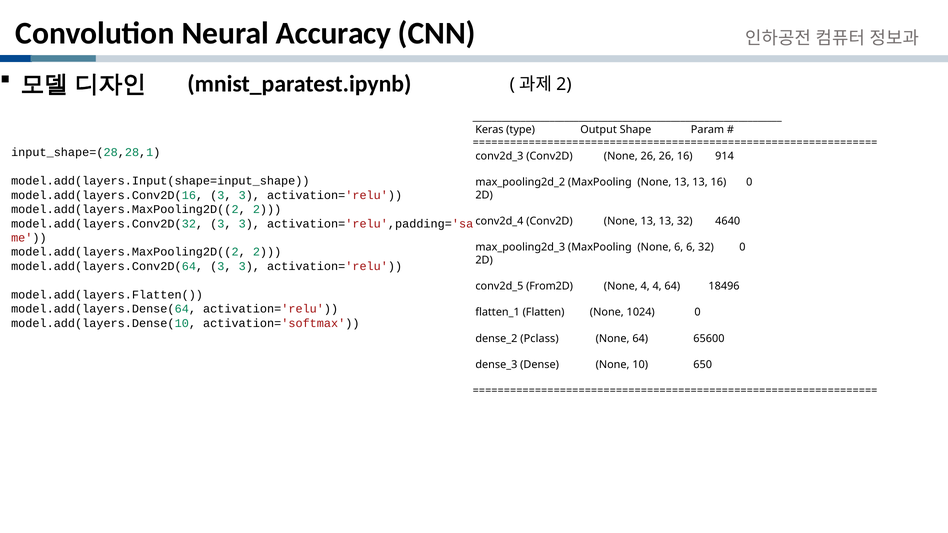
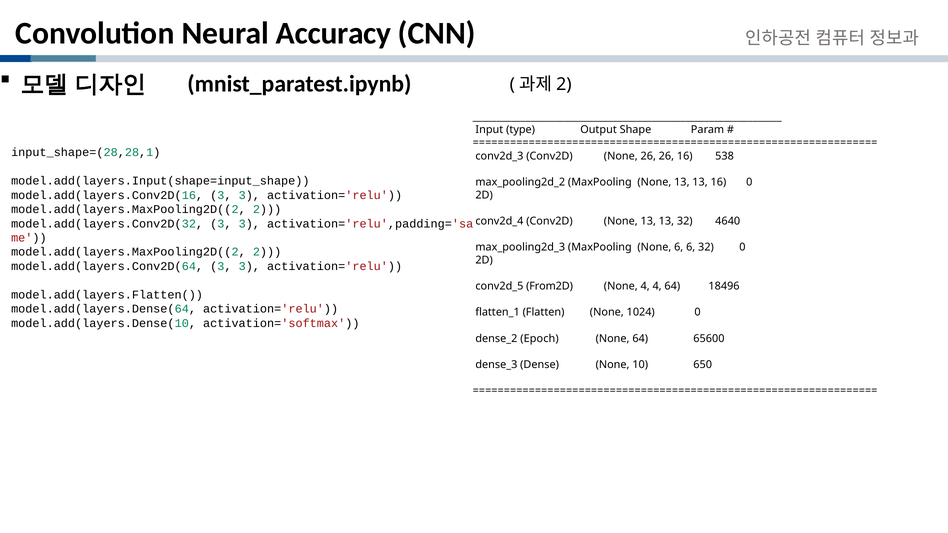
Keras: Keras -> Input
914: 914 -> 538
Pclass: Pclass -> Epoch
